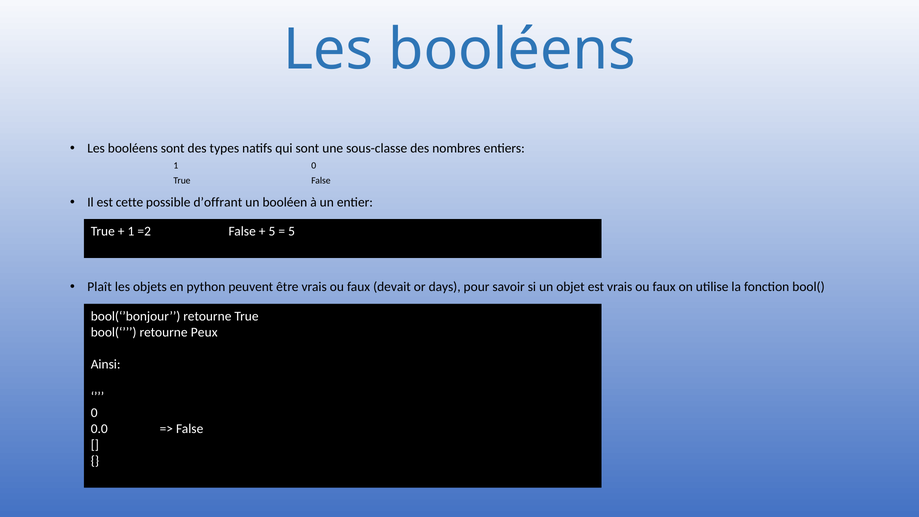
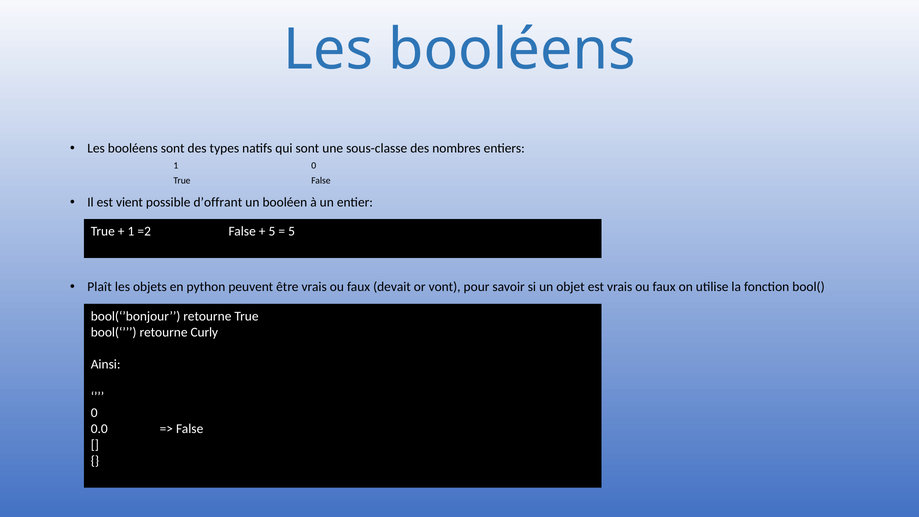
cette: cette -> vient
days: days -> vont
Peux: Peux -> Curly
